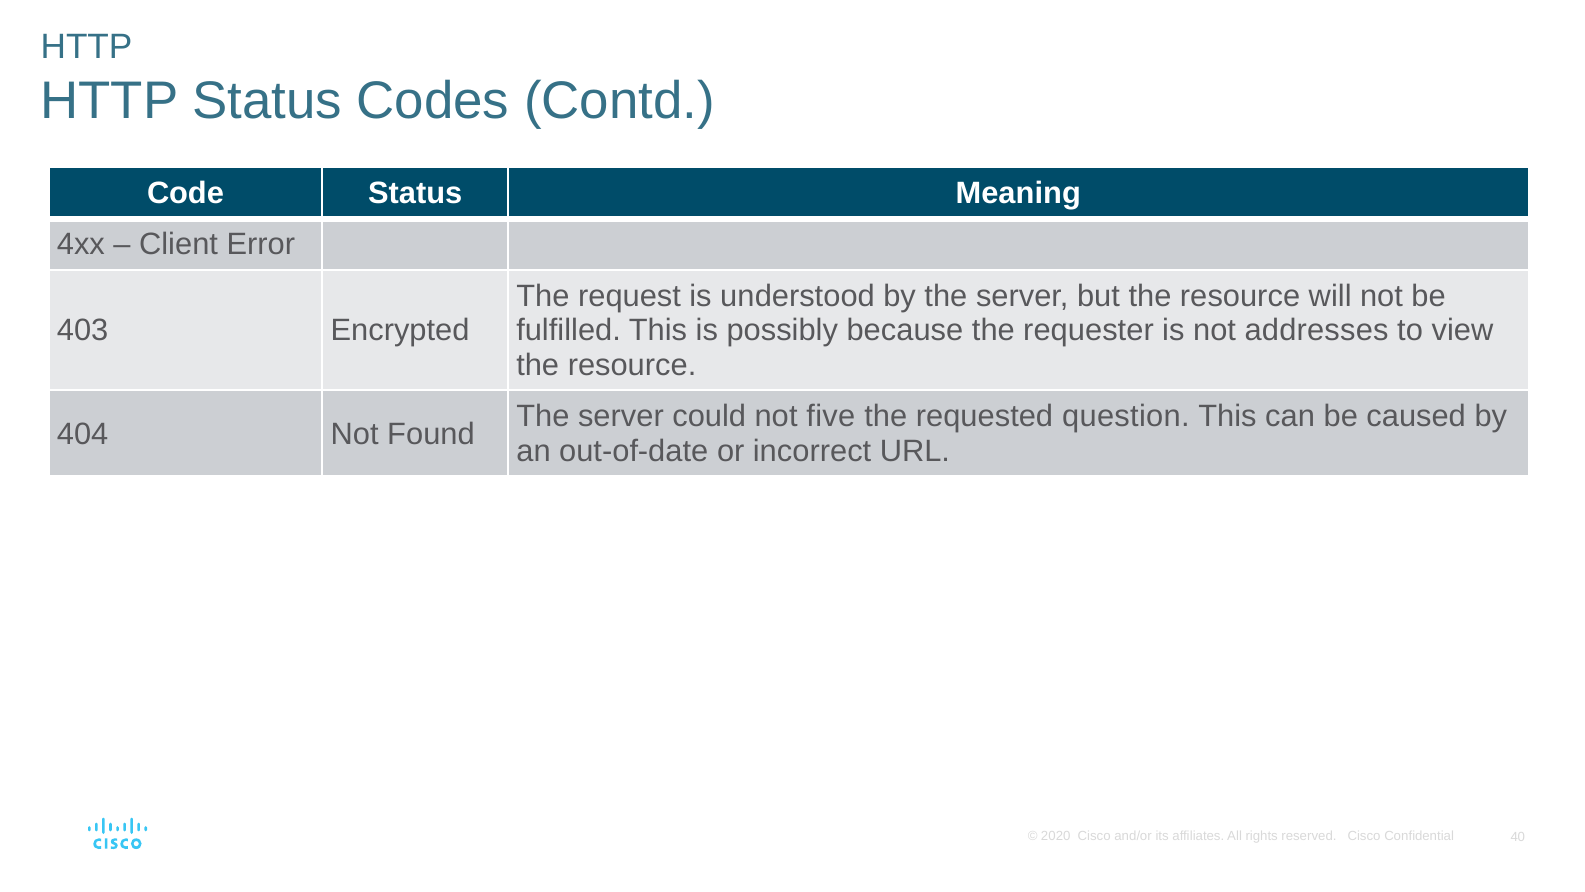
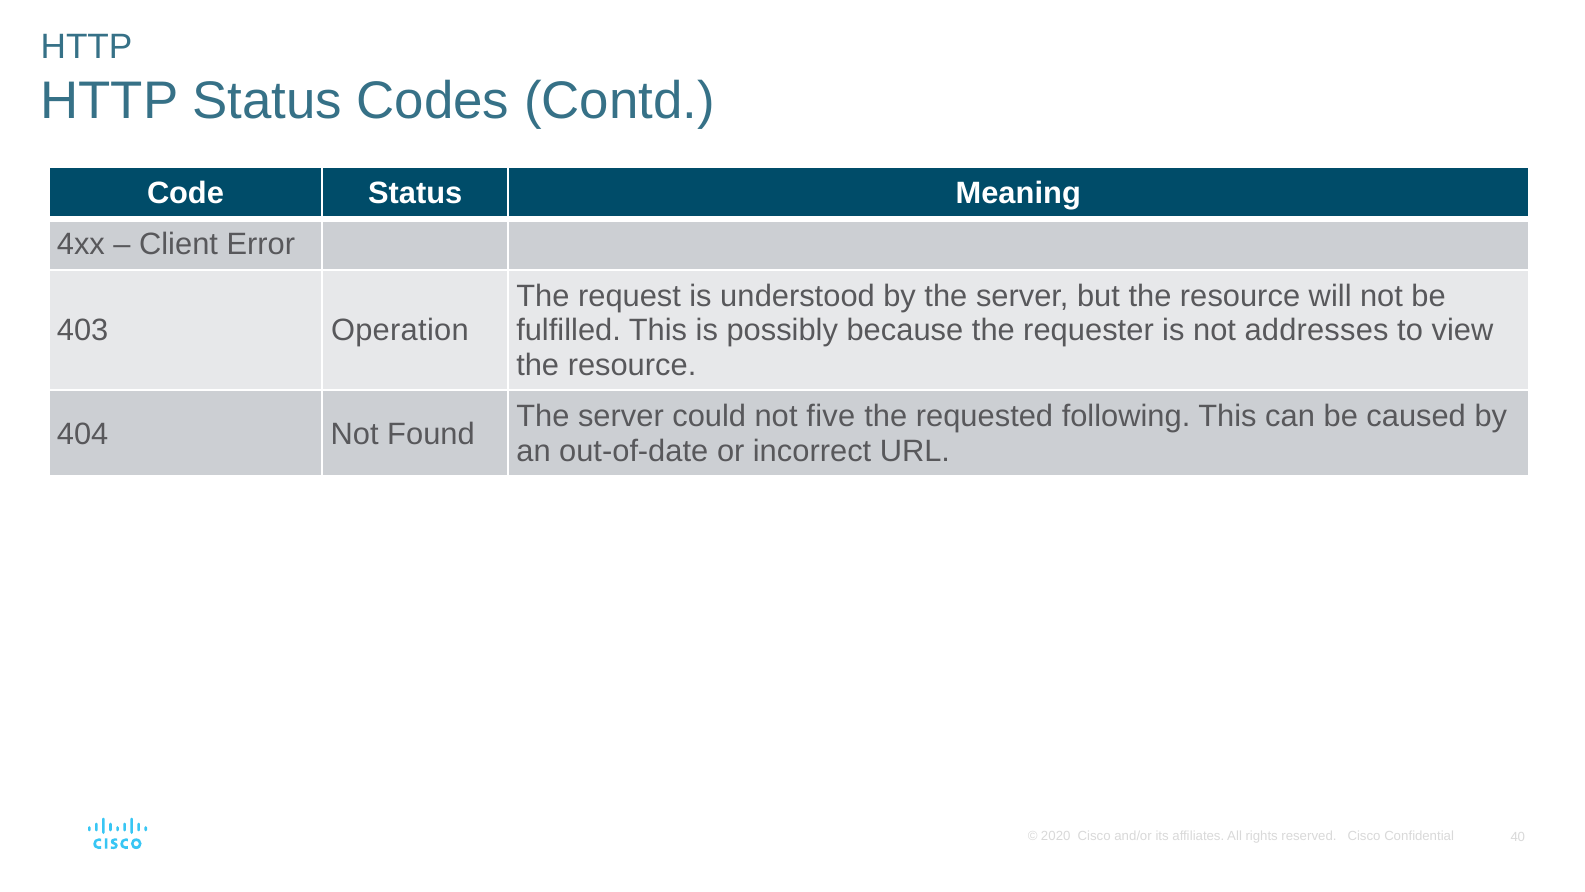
Encrypted: Encrypted -> Operation
question: question -> following
